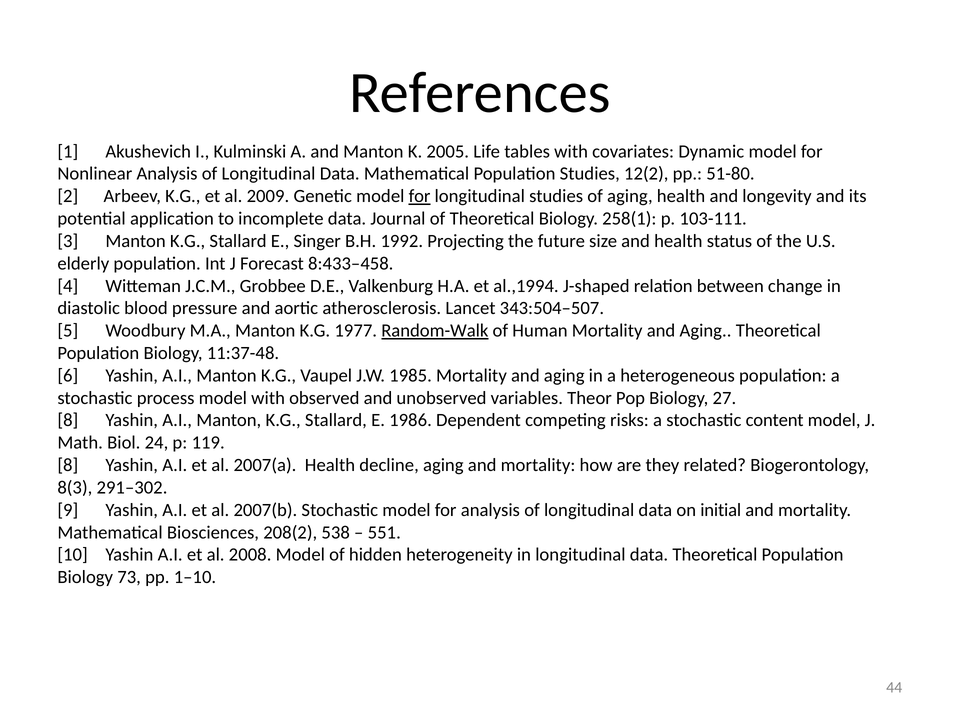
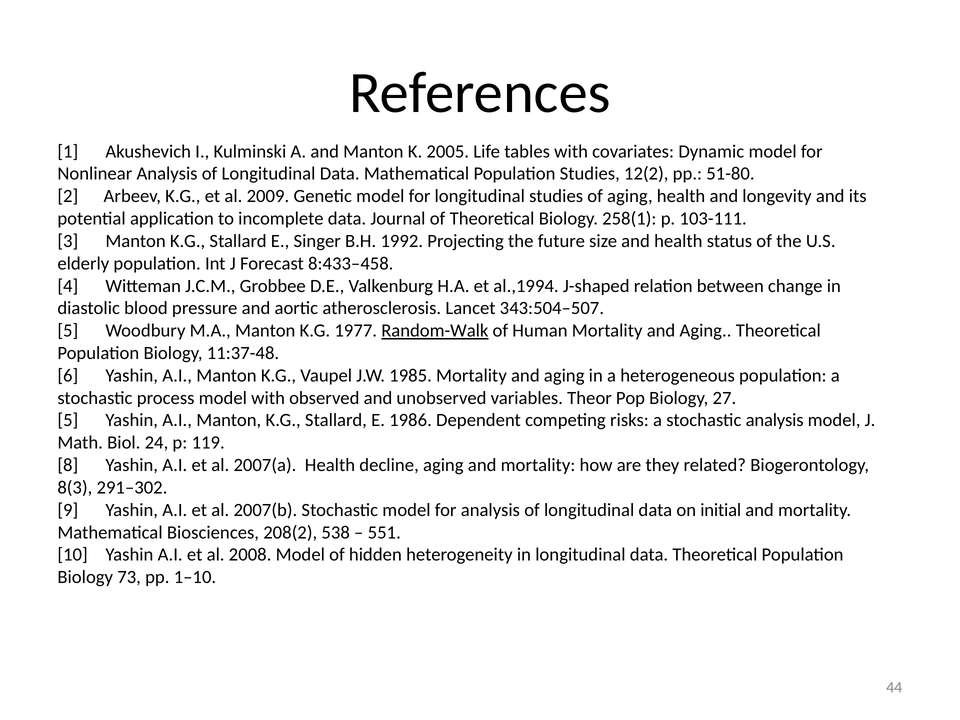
for at (420, 196) underline: present -> none
8 at (68, 420): 8 -> 5
stochastic content: content -> analysis
